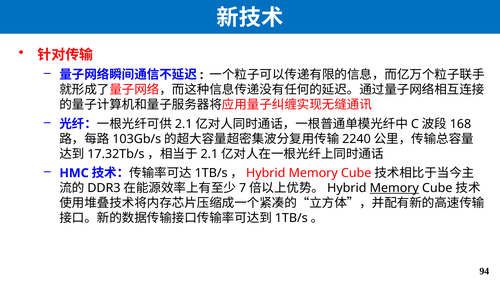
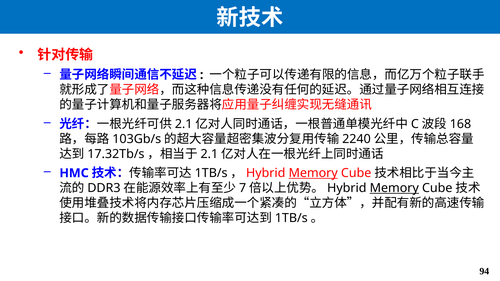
Memory at (313, 173) underline: none -> present
